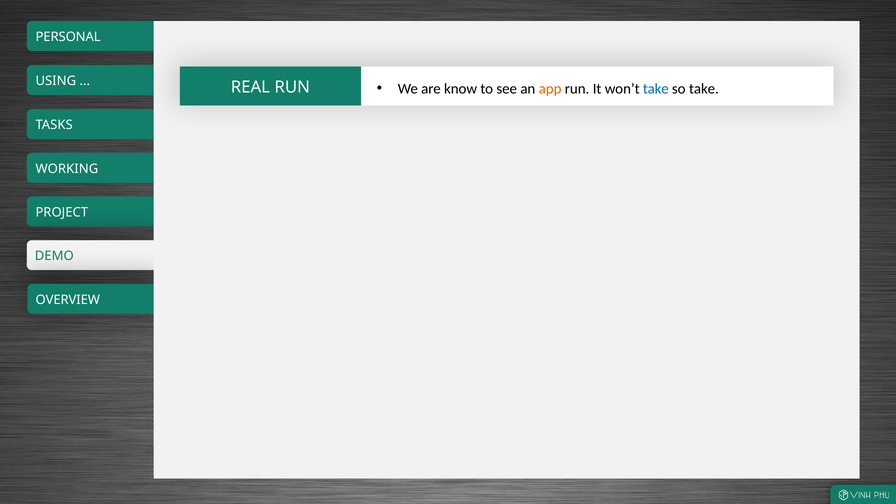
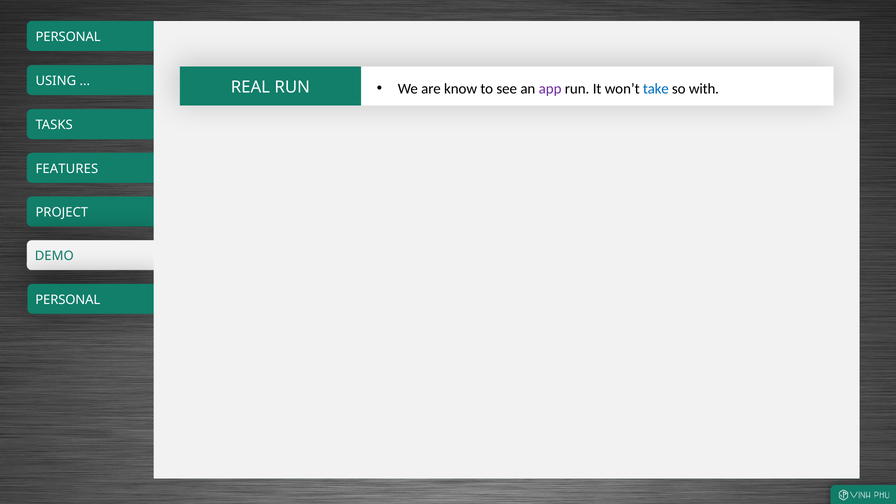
app colour: orange -> purple
so take: take -> with
WORKING: WORKING -> FEATURES
OVERVIEW at (68, 300): OVERVIEW -> PERSONAL
